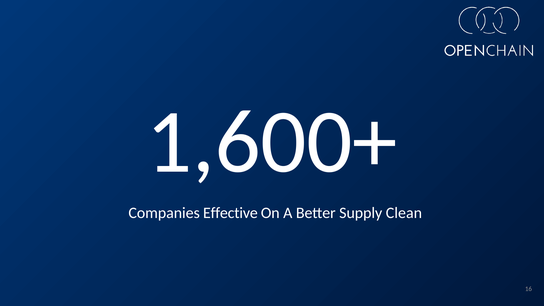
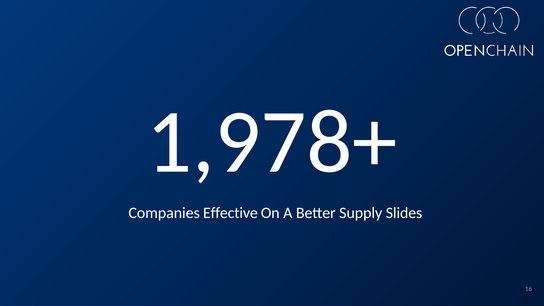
1,600+: 1,600+ -> 1,978+
Clean: Clean -> Slides
